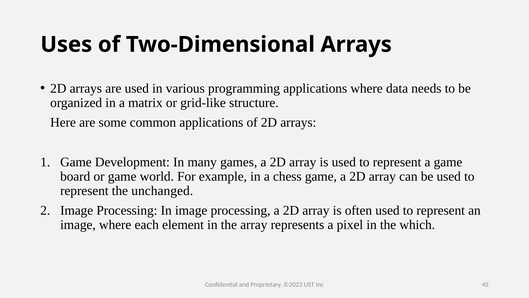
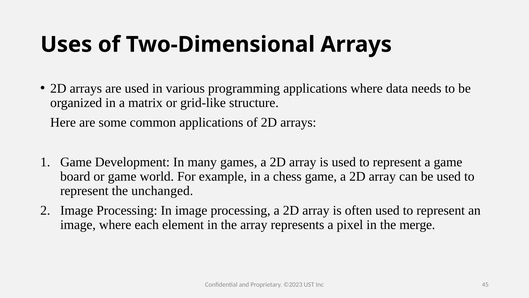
which: which -> merge
